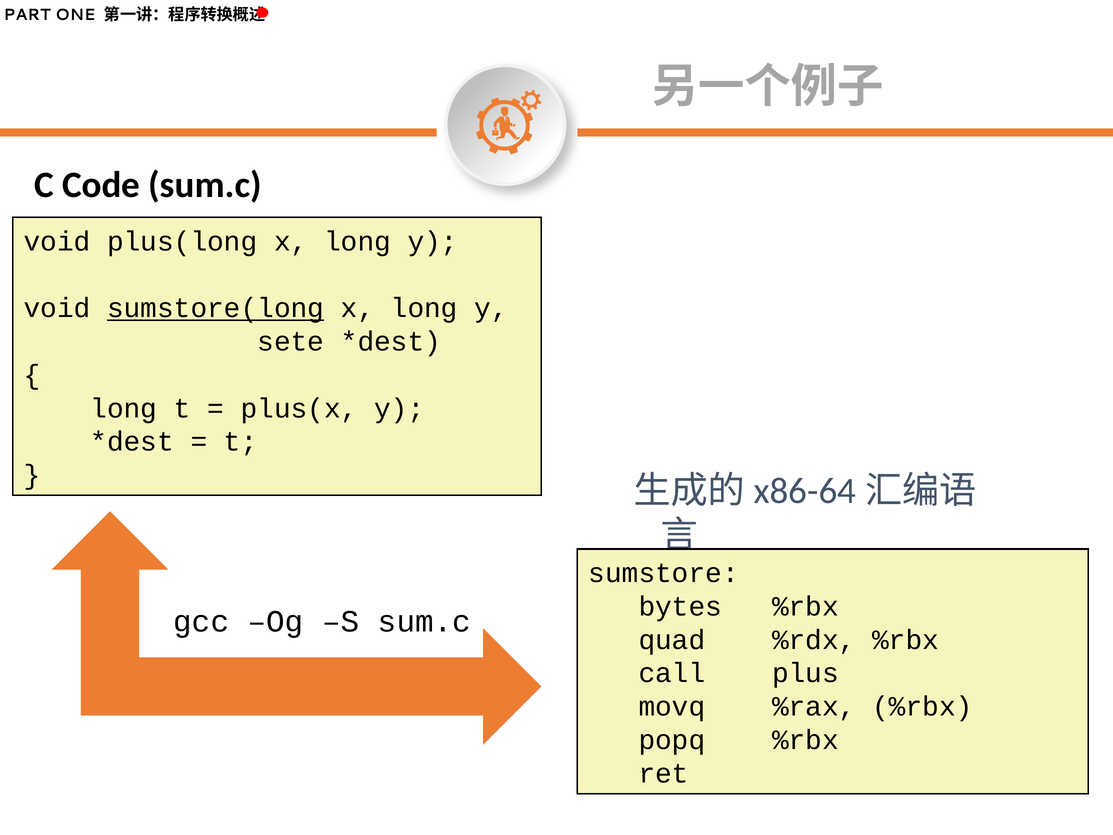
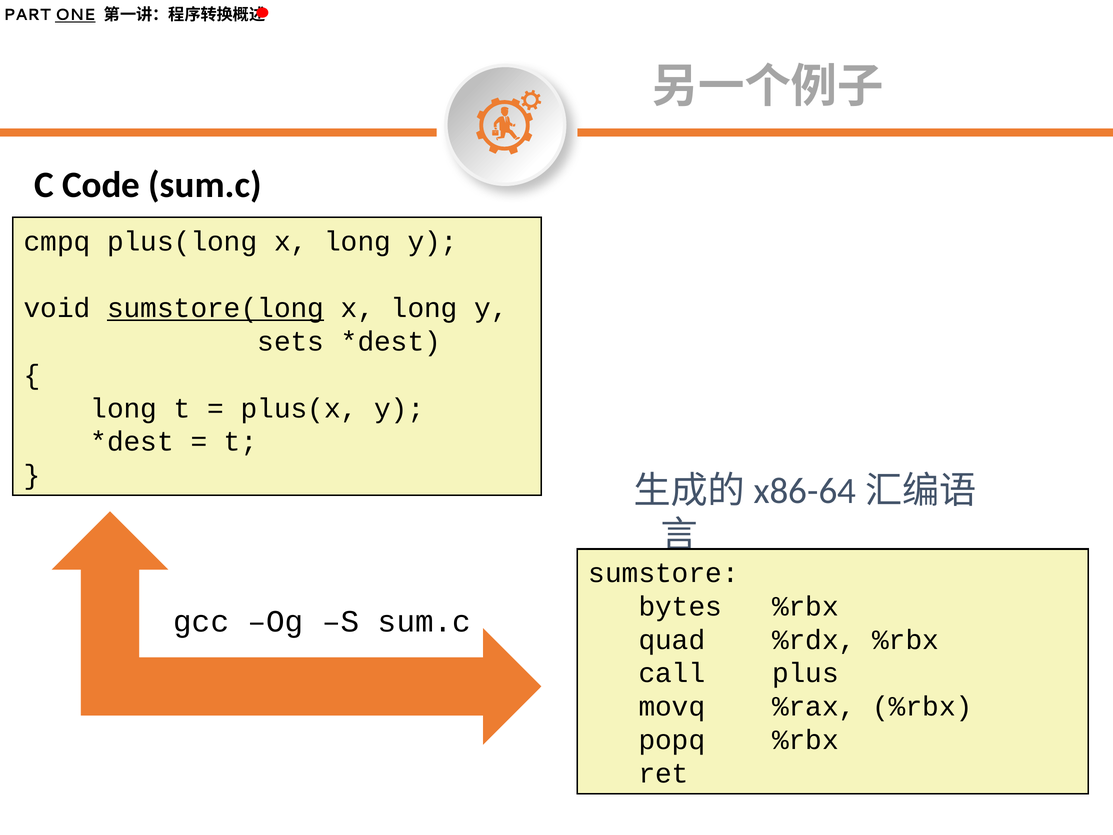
ONE underline: none -> present
void at (57, 241): void -> cmpq
sete: sete -> sets
